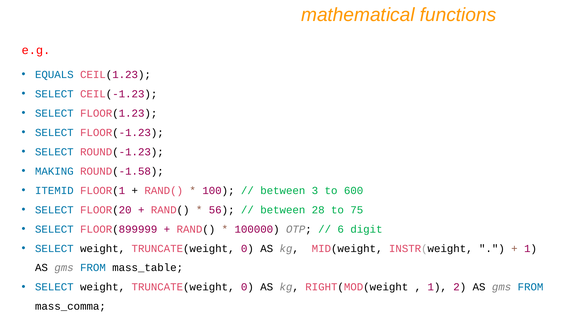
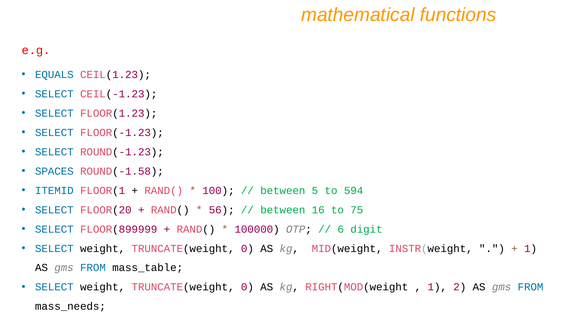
MAKING: MAKING -> SPACES
3: 3 -> 5
600: 600 -> 594
28: 28 -> 16
mass_comma: mass_comma -> mass_needs
